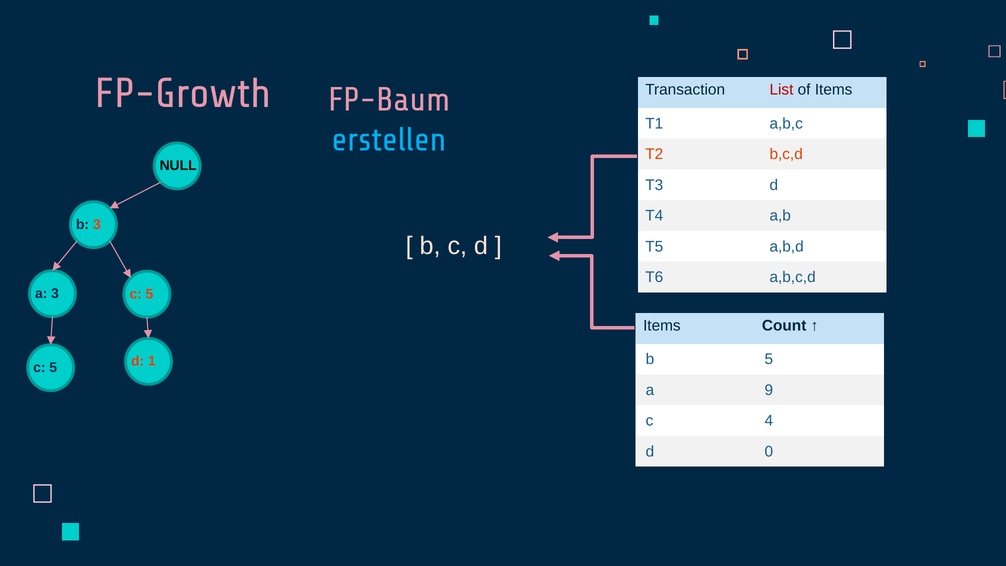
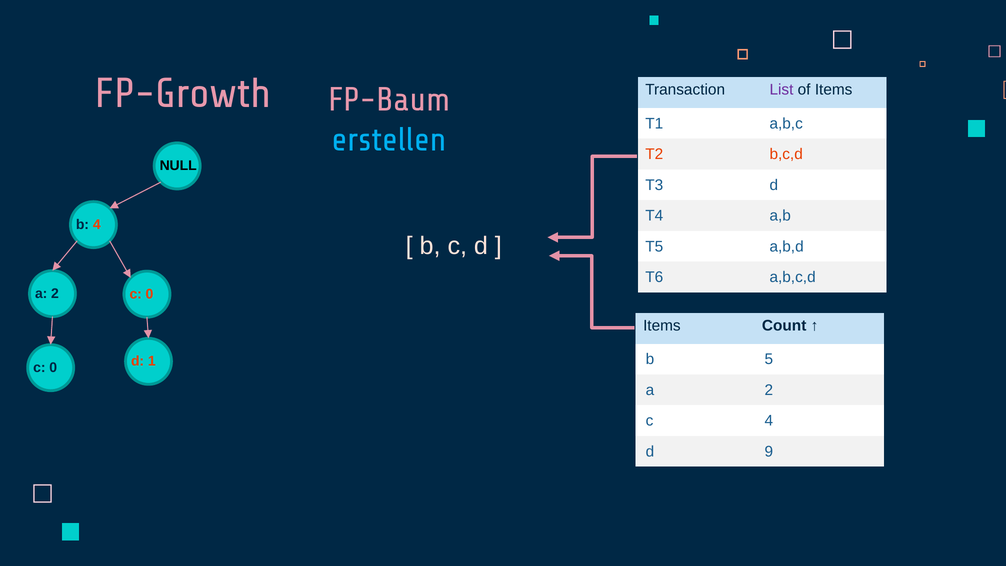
List colour: red -> purple
b 3: 3 -> 4
3 at (55, 293): 3 -> 2
5 at (149, 294): 5 -> 0
5 at (53, 367): 5 -> 0
9 at (769, 390): 9 -> 2
0: 0 -> 9
